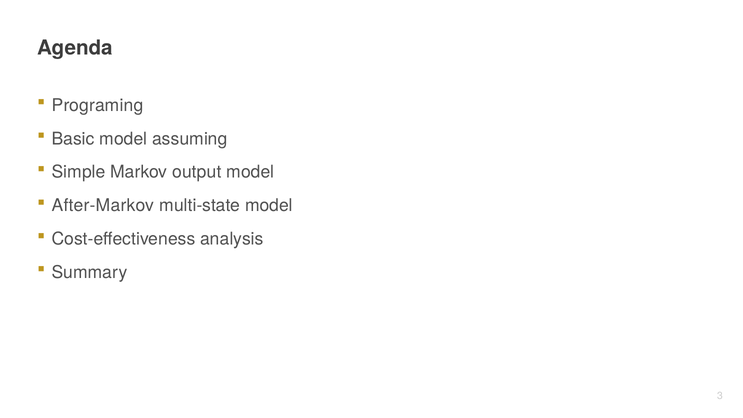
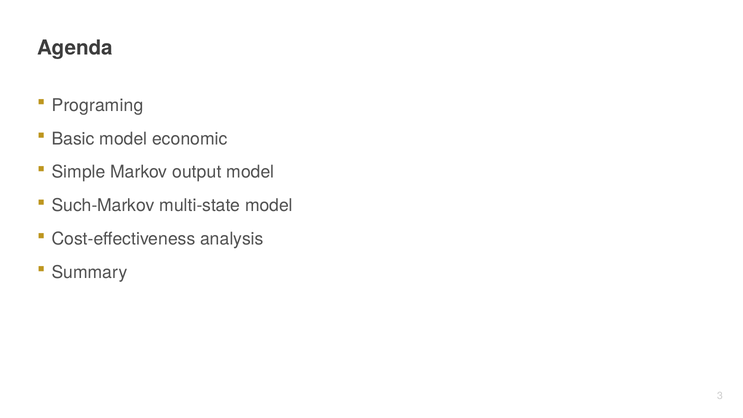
assuming: assuming -> economic
After-Markov: After-Markov -> Such-Markov
